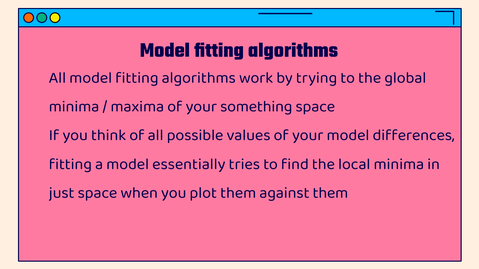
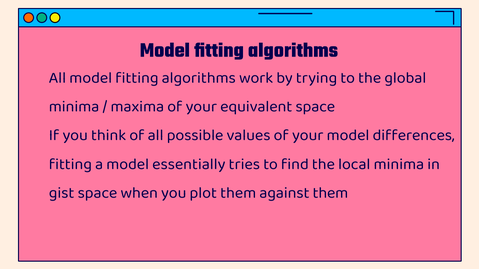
something: something -> equivalent
just: just -> gist
